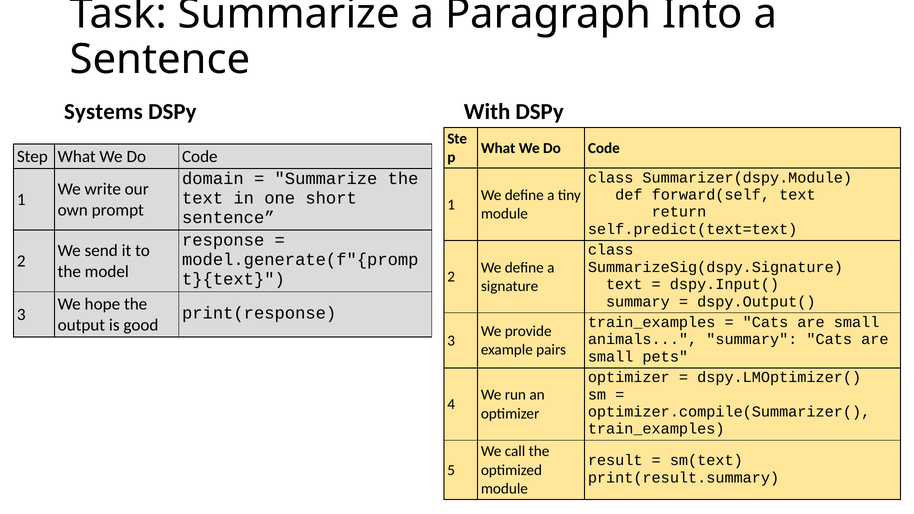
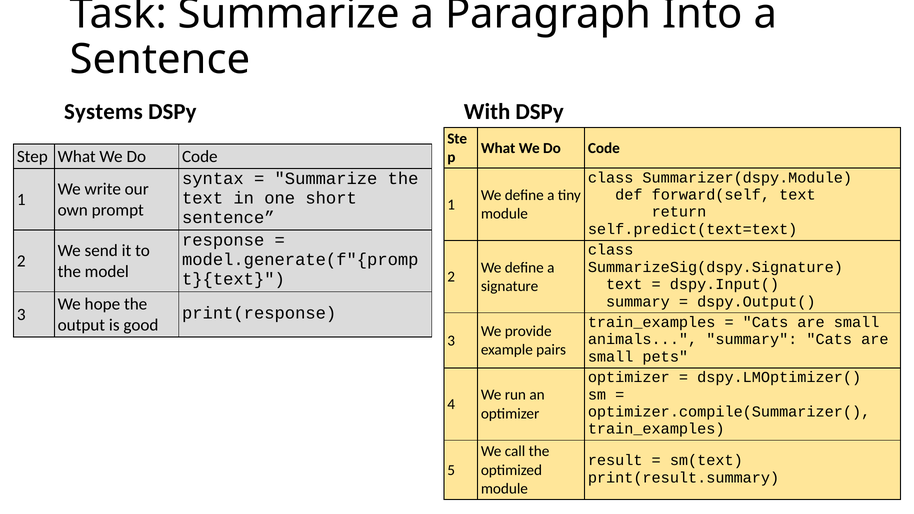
domain: domain -> syntax
